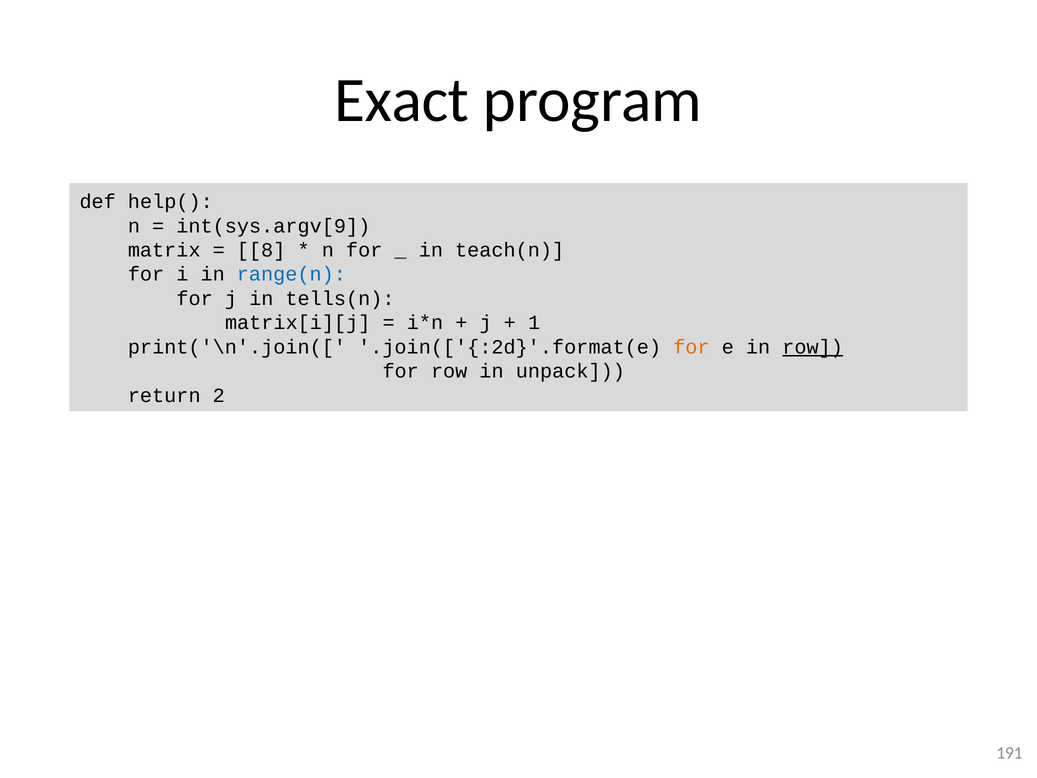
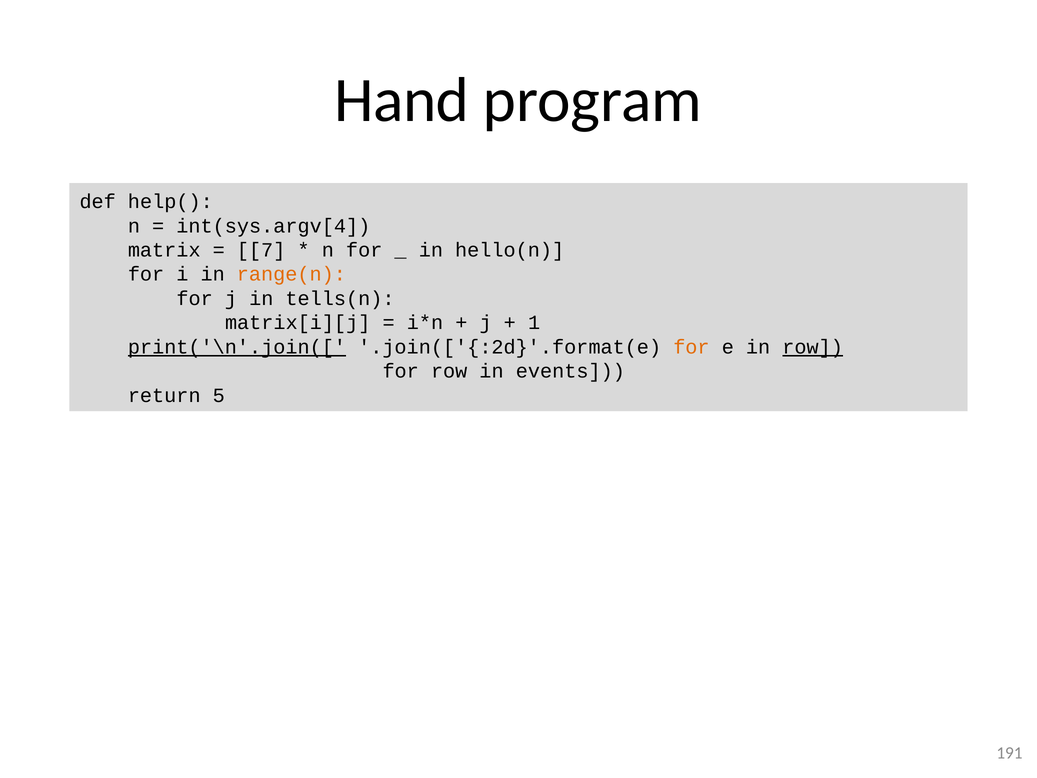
Exact: Exact -> Hand
int(sys.argv[9: int(sys.argv[9 -> int(sys.argv[4
8: 8 -> 7
teach(n: teach(n -> hello(n
range(n colour: blue -> orange
print('\n'.join([ underline: none -> present
unpack: unpack -> events
2: 2 -> 5
